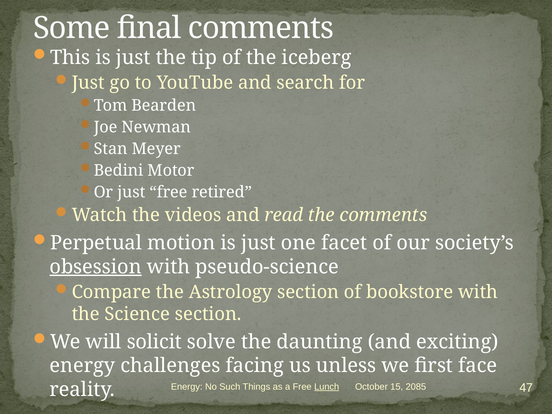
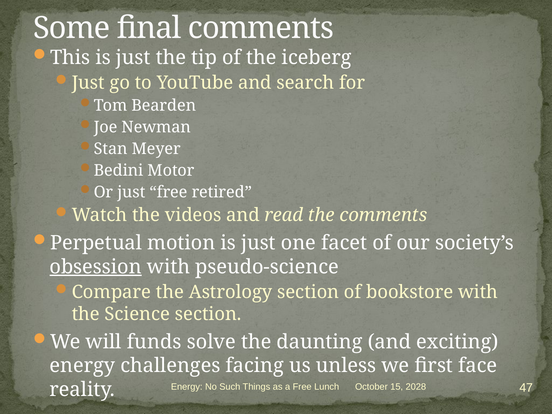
solicit: solicit -> funds
Lunch underline: present -> none
2085: 2085 -> 2028
